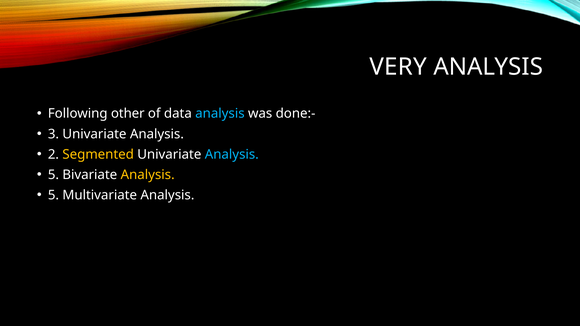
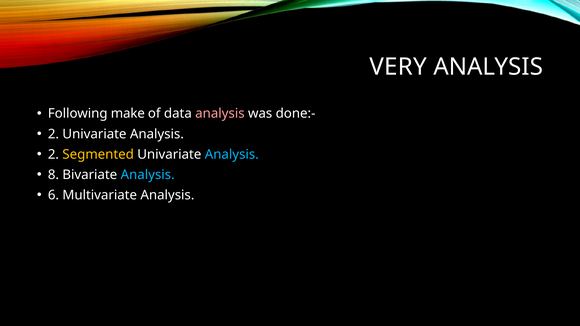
other: other -> make
analysis at (220, 114) colour: light blue -> pink
3 at (53, 134): 3 -> 2
5 at (53, 175): 5 -> 8
Analysis at (148, 175) colour: yellow -> light blue
5 at (53, 195): 5 -> 6
